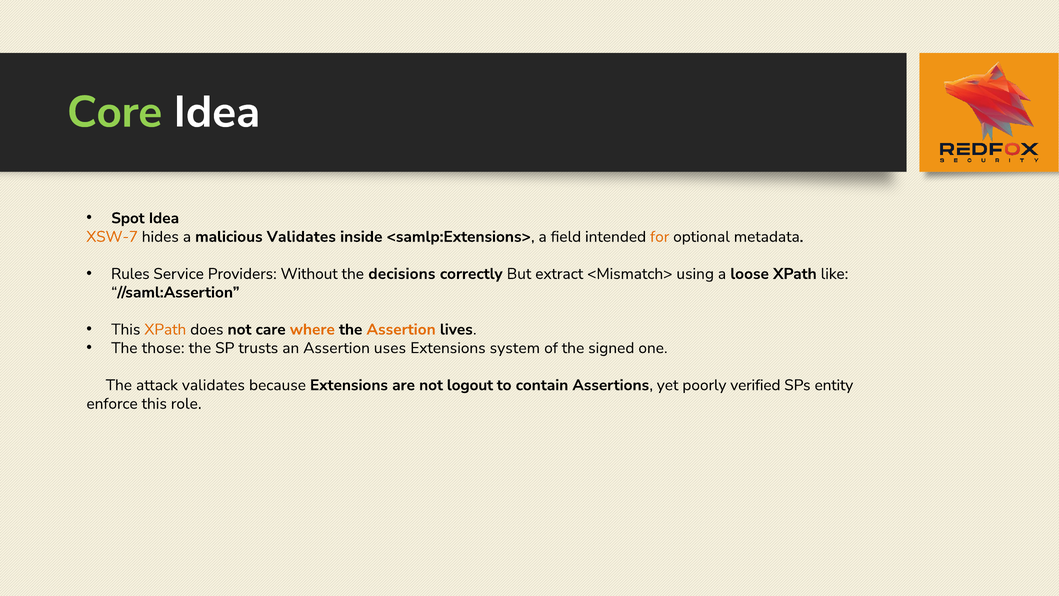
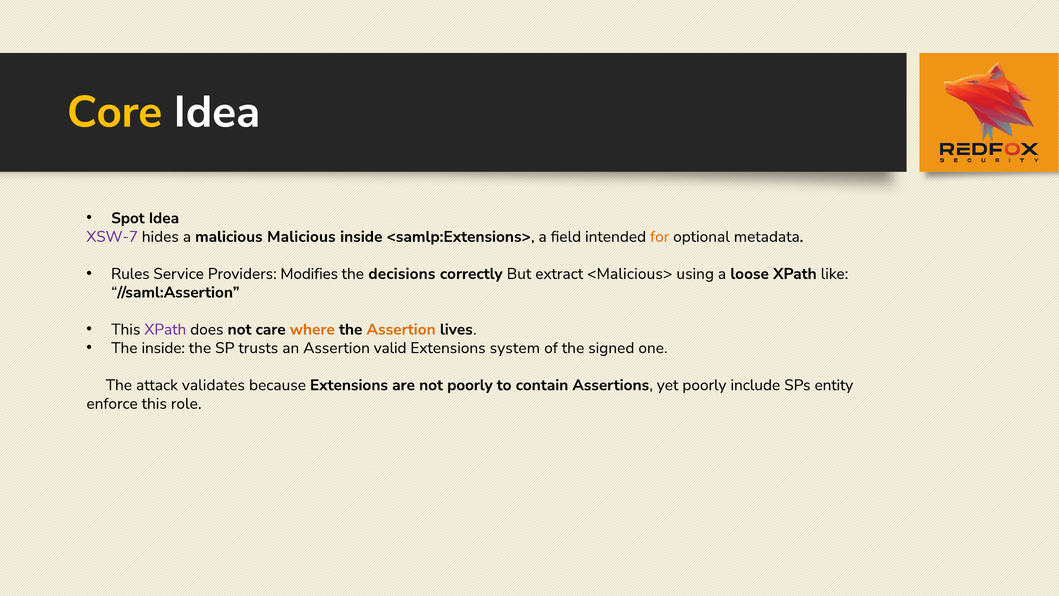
Core colour: light green -> yellow
XSW-7 colour: orange -> purple
malicious Validates: Validates -> Malicious
Without: Without -> Modifies
<Mismatch>: <Mismatch> -> <Malicious>
XPath at (165, 329) colour: orange -> purple
The those: those -> inside
uses: uses -> valid
not logout: logout -> poorly
verified: verified -> include
